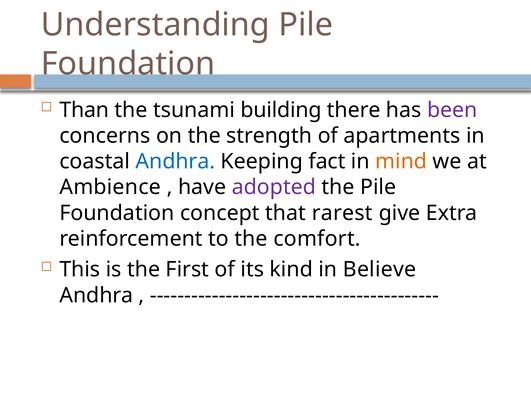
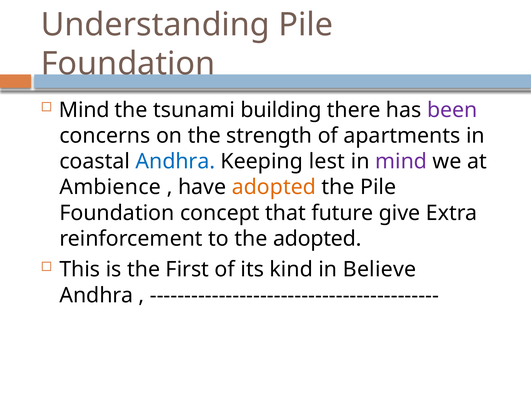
Than at (84, 110): Than -> Mind
fact: fact -> lest
mind at (401, 161) colour: orange -> purple
adopted at (274, 187) colour: purple -> orange
rarest: rarest -> future
the comfort: comfort -> adopted
